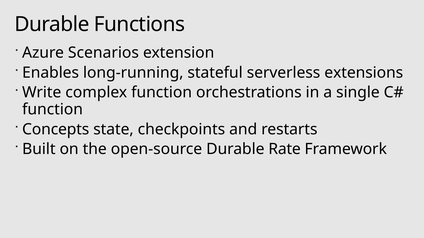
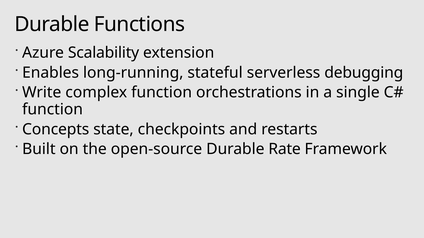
Scenarios: Scenarios -> Scalability
extensions: extensions -> debugging
